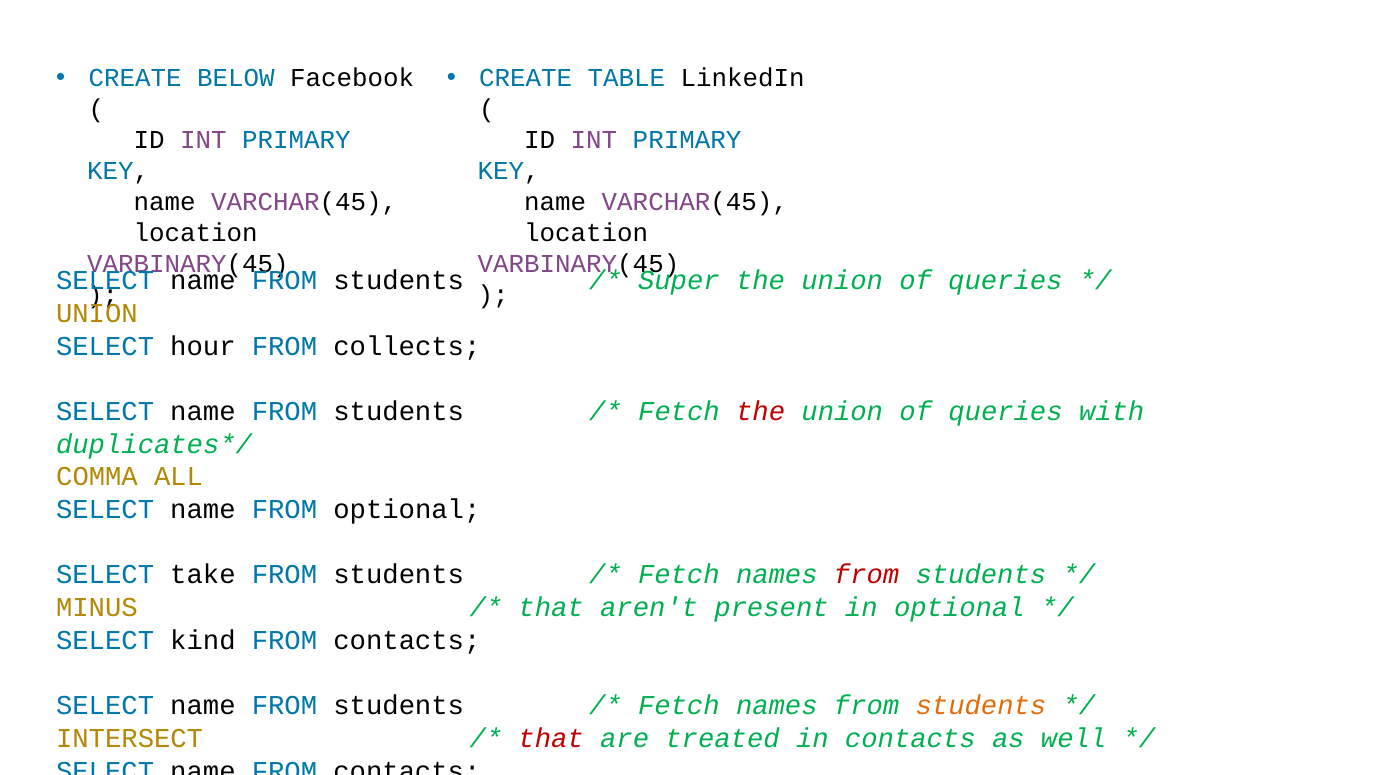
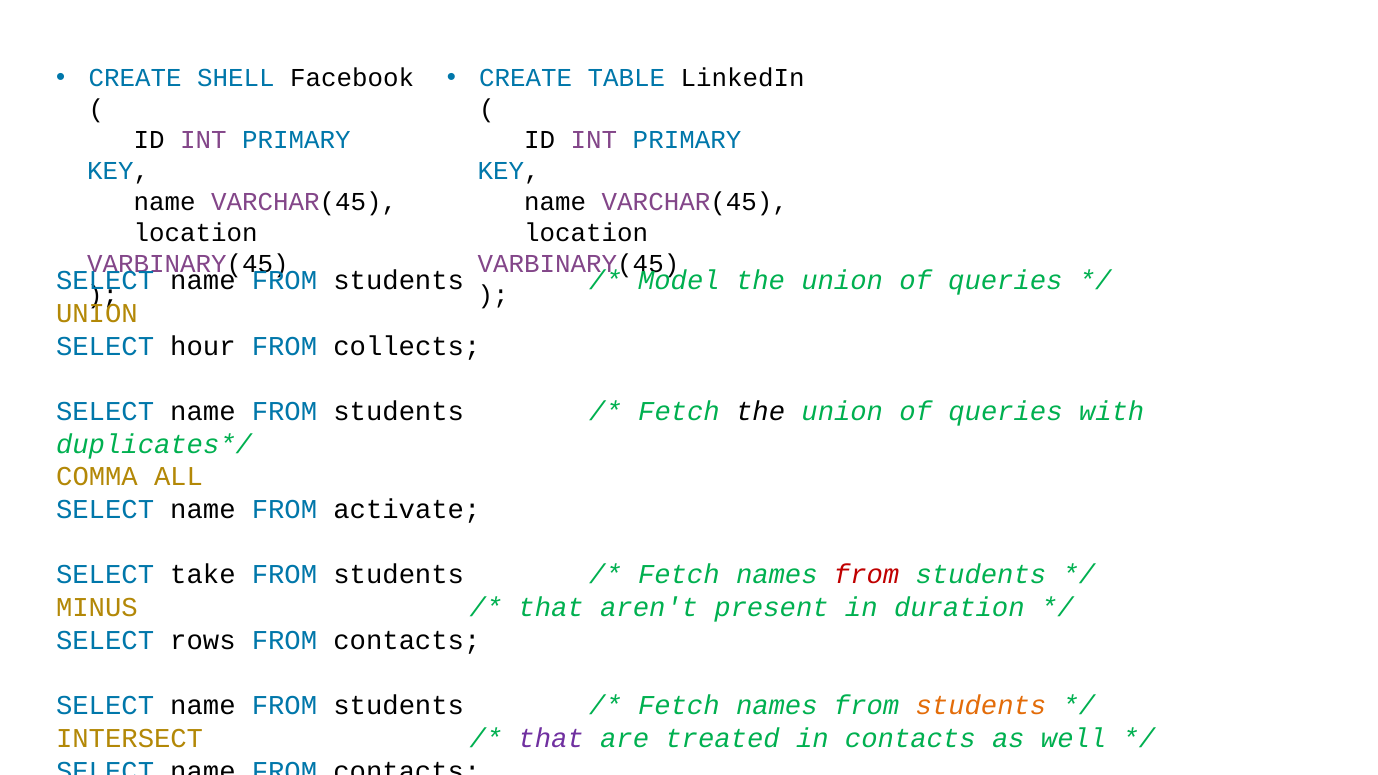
BELOW: BELOW -> SHELL
Super: Super -> Model
the at (761, 412) colour: red -> black
FROM optional: optional -> activate
in optional: optional -> duration
kind: kind -> rows
that at (551, 739) colour: red -> purple
